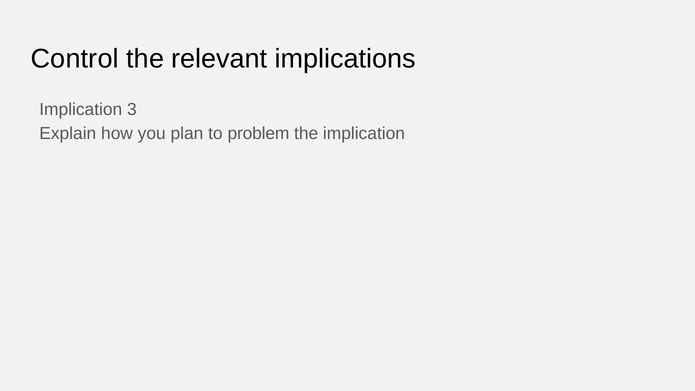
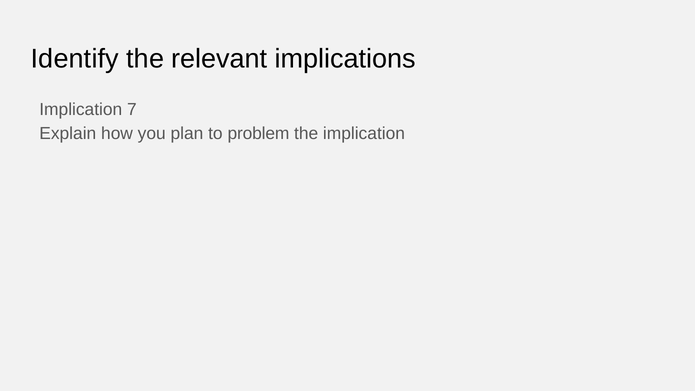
Control: Control -> Identify
3: 3 -> 7
